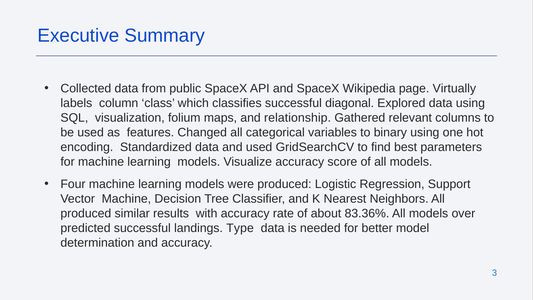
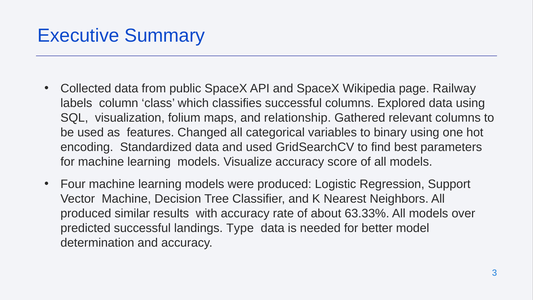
Virtually: Virtually -> Railway
successful diagonal: diagonal -> columns
83.36%: 83.36% -> 63.33%
